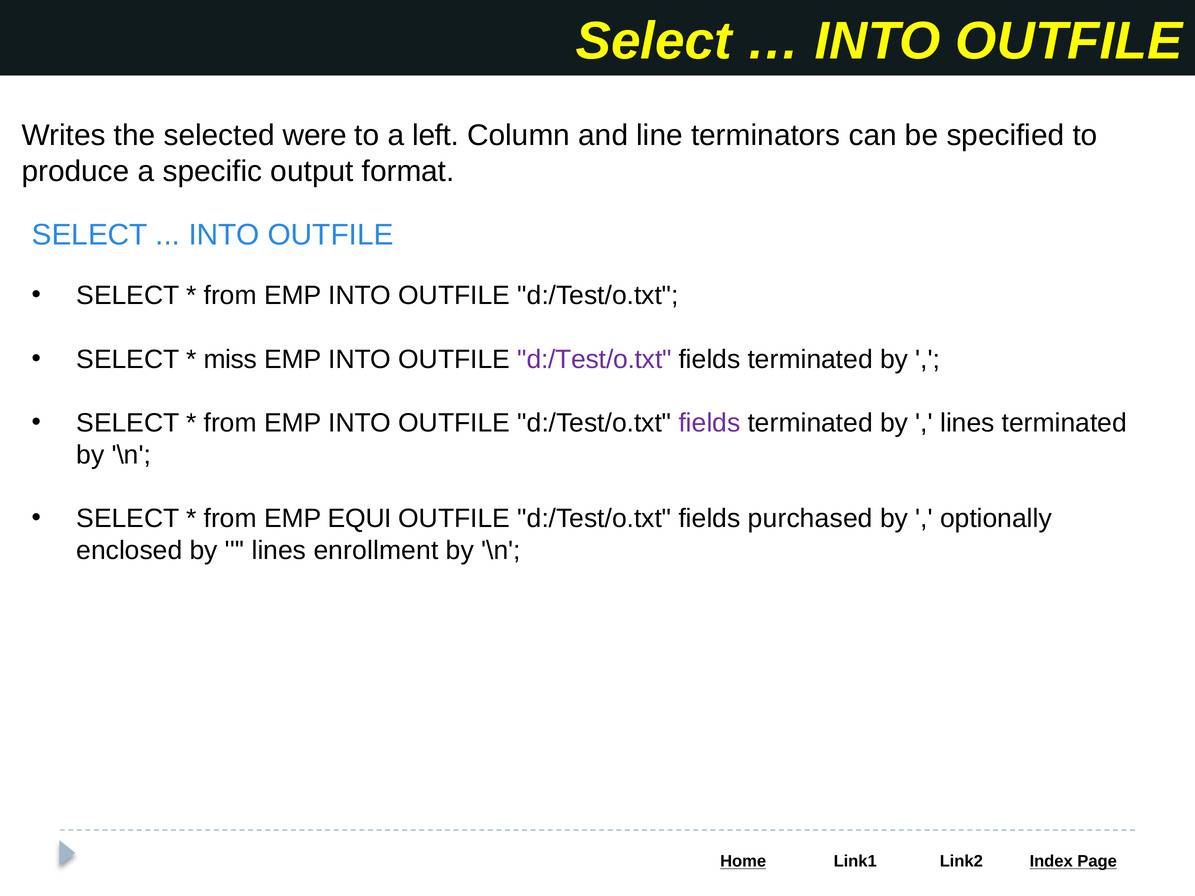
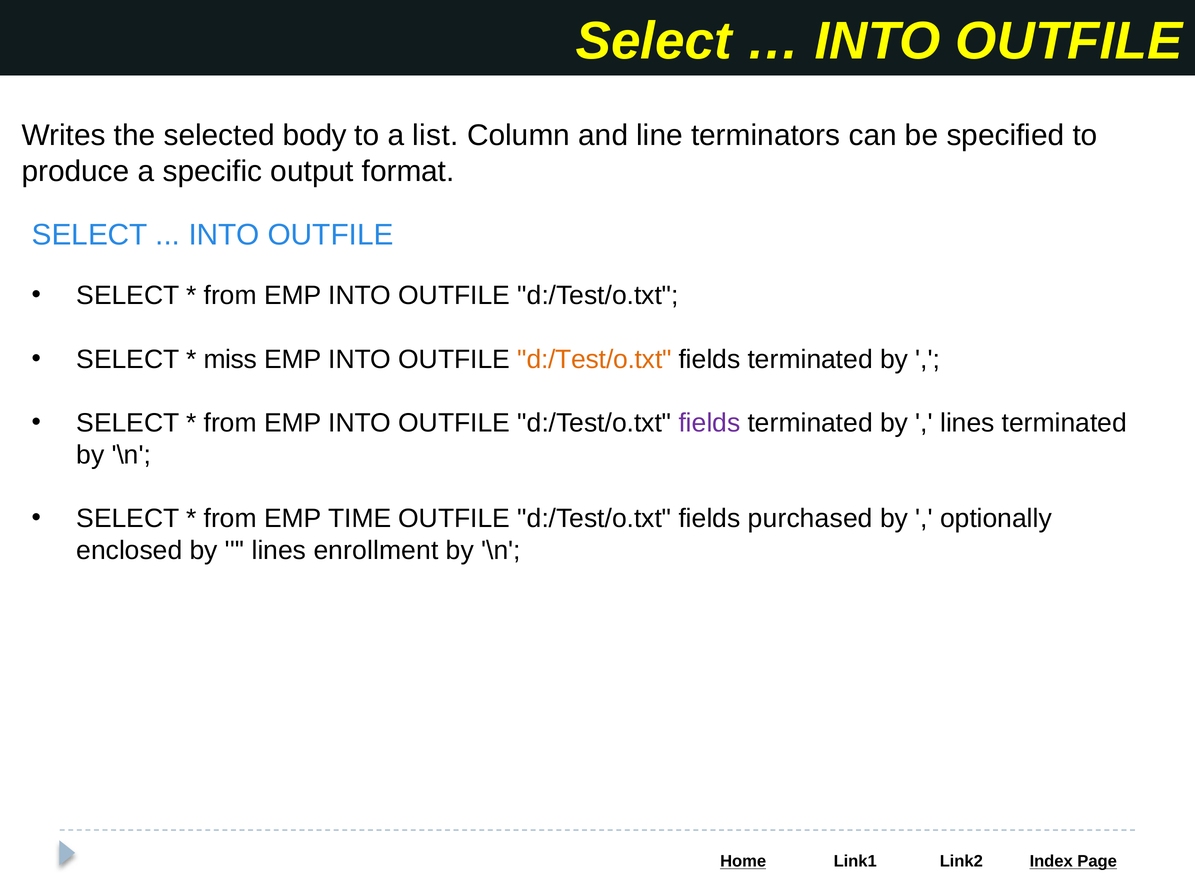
were: were -> body
left: left -> list
d:/Test/o.txt at (594, 359) colour: purple -> orange
EQUI: EQUI -> TIME
